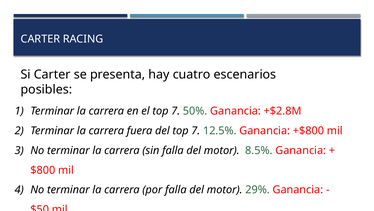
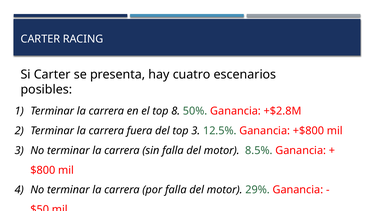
el top 7: 7 -> 8
del top 7: 7 -> 3
